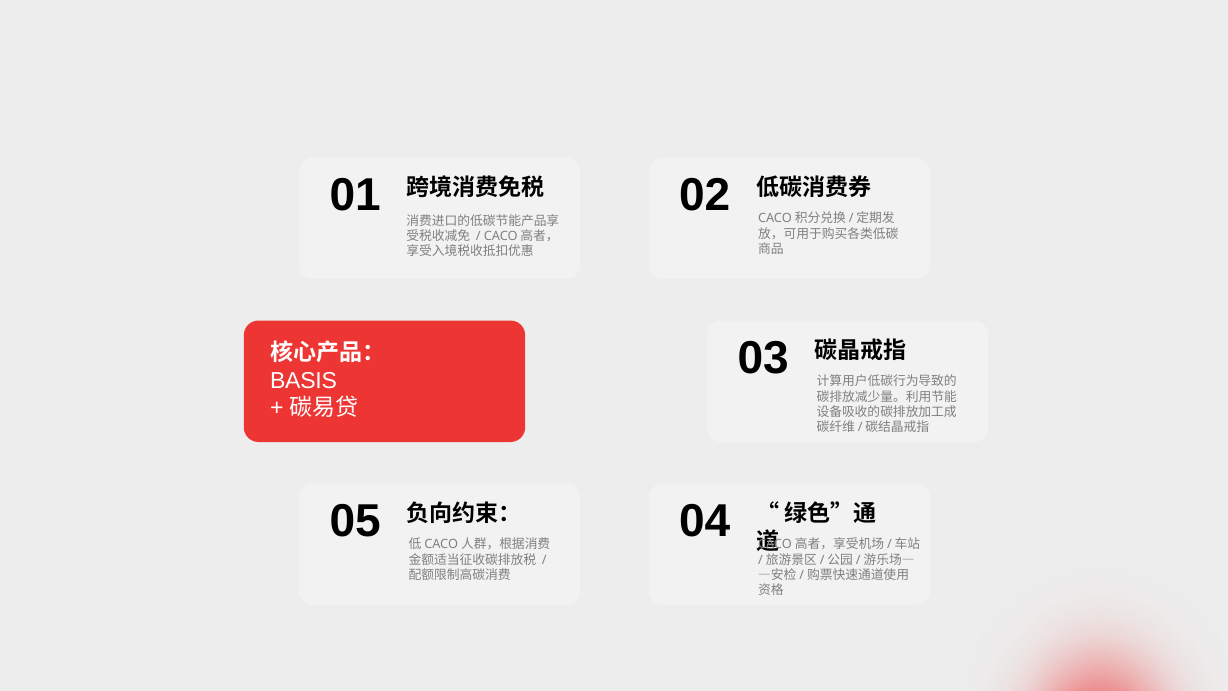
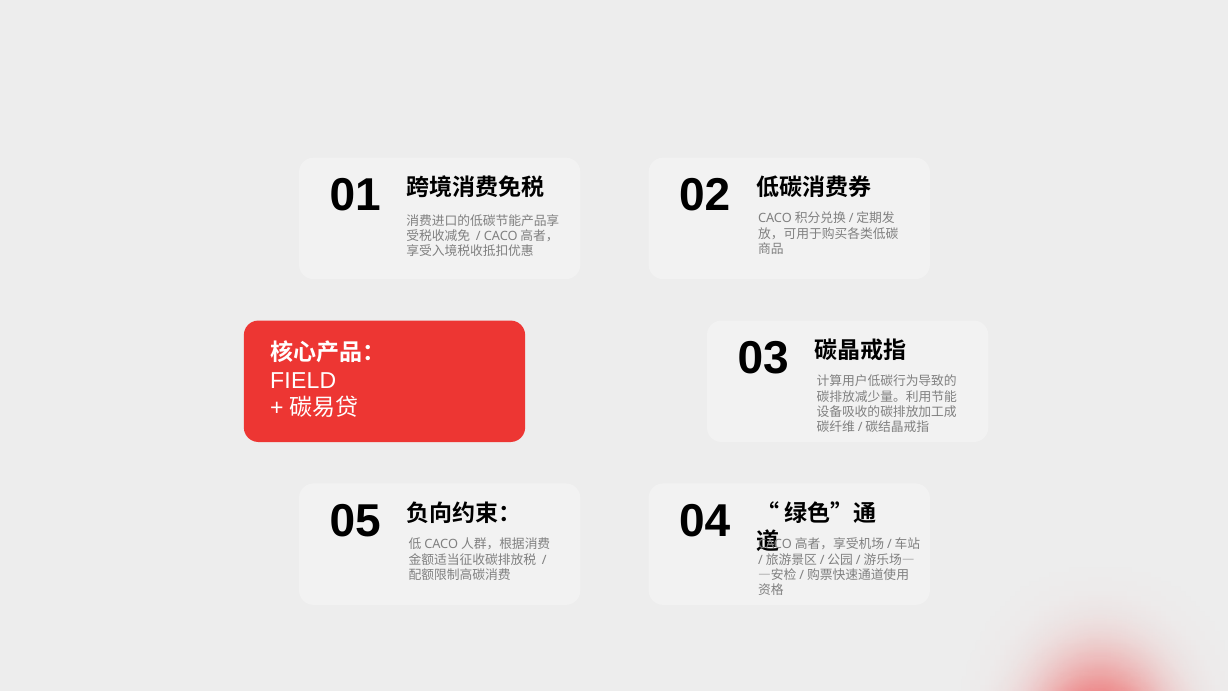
BASIS: BASIS -> FIELD
